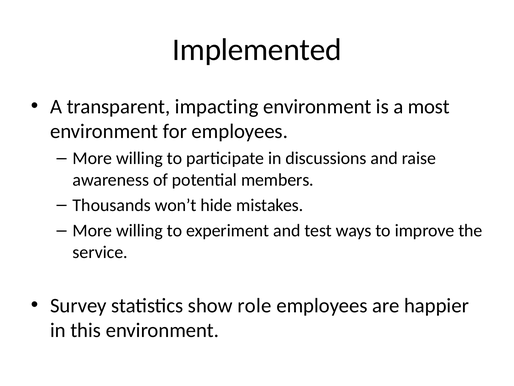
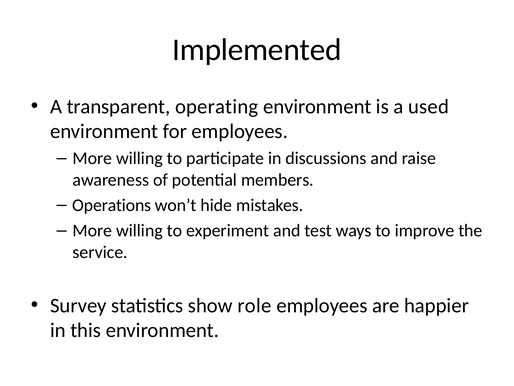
impacting: impacting -> operating
most: most -> used
Thousands: Thousands -> Operations
